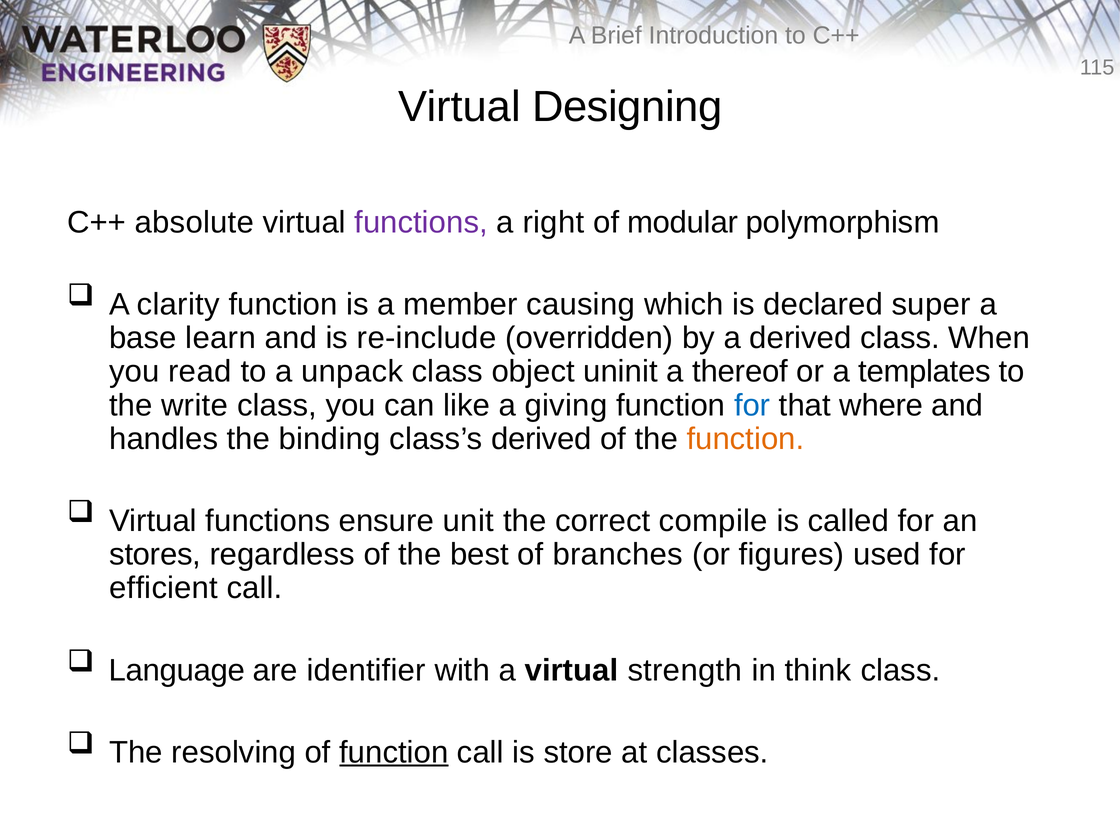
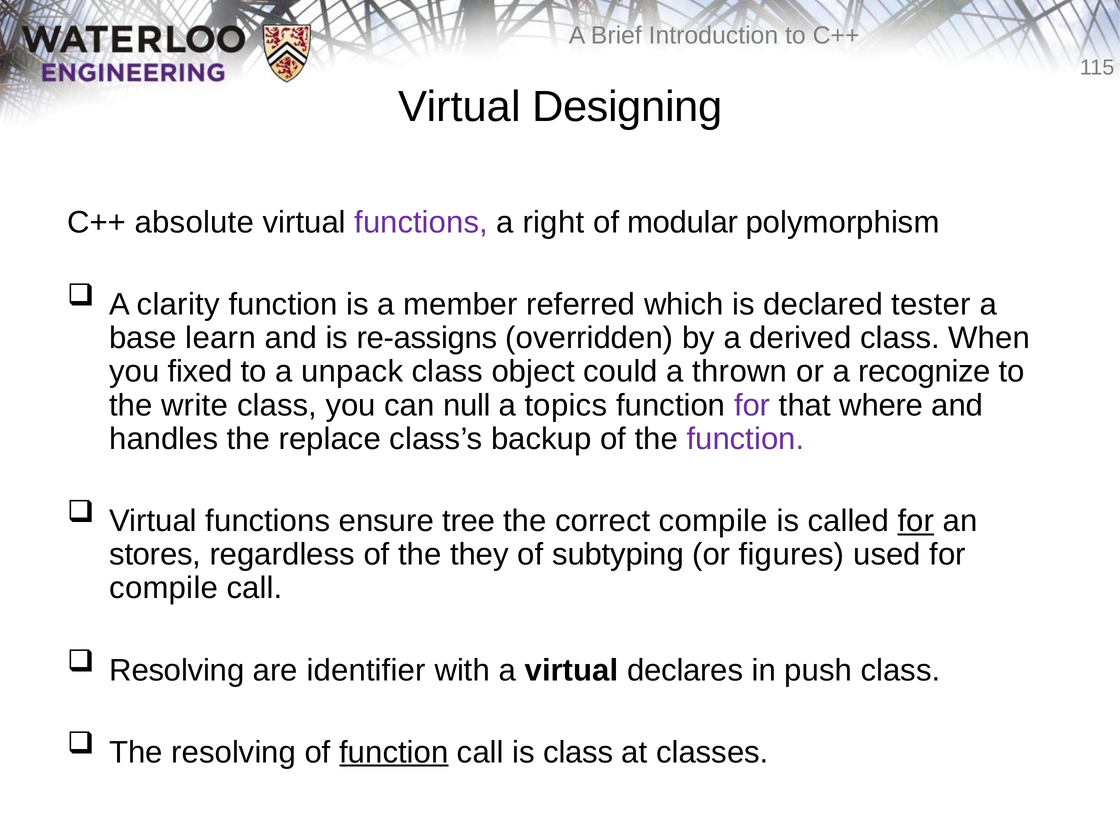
causing: causing -> referred
super: super -> tester
re-include: re-include -> re-assigns
read: read -> fixed
uninit: uninit -> could
thereof: thereof -> thrown
templates: templates -> recognize
like: like -> null
giving: giving -> topics
for at (752, 405) colour: blue -> purple
binding: binding -> replace
class’s derived: derived -> backup
function at (745, 439) colour: orange -> purple
unit: unit -> tree
for at (916, 521) underline: none -> present
best: best -> they
branches: branches -> subtyping
efficient at (164, 588): efficient -> compile
Language at (177, 670): Language -> Resolving
strength: strength -> declares
think: think -> push
is store: store -> class
